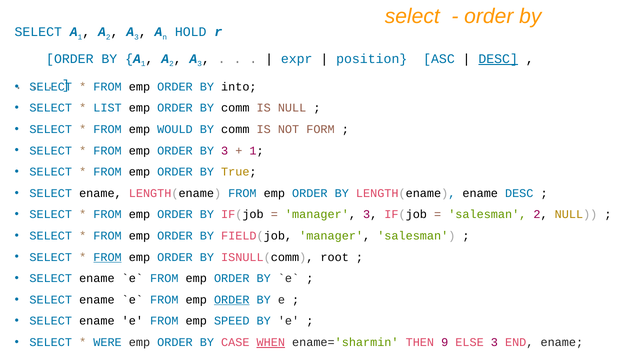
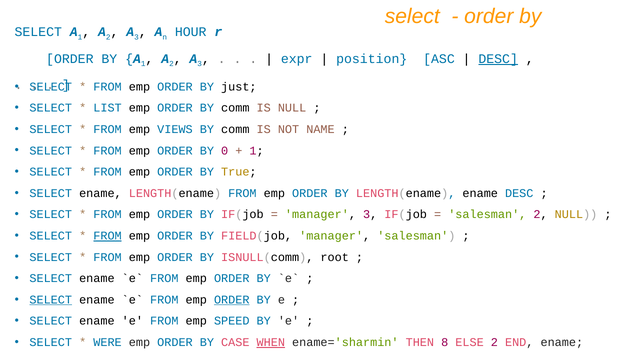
HOLD: HOLD -> HOUR
into: into -> just
WOULD: WOULD -> VIEWS
FORM: FORM -> NAME
BY 3: 3 -> 0
FROM at (108, 236) underline: none -> present
FROM at (108, 257) underline: present -> none
SELECT at (51, 300) underline: none -> present
9: 9 -> 8
ELSE 3: 3 -> 2
